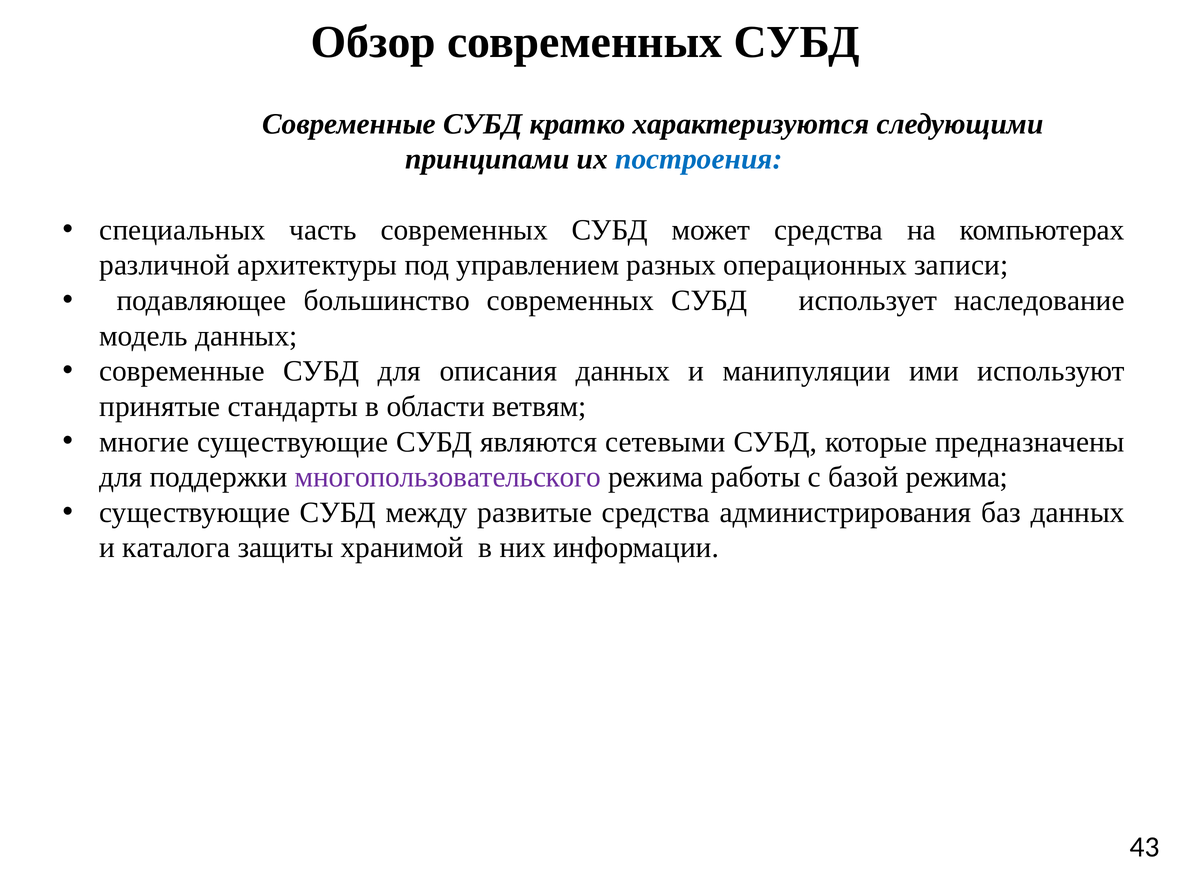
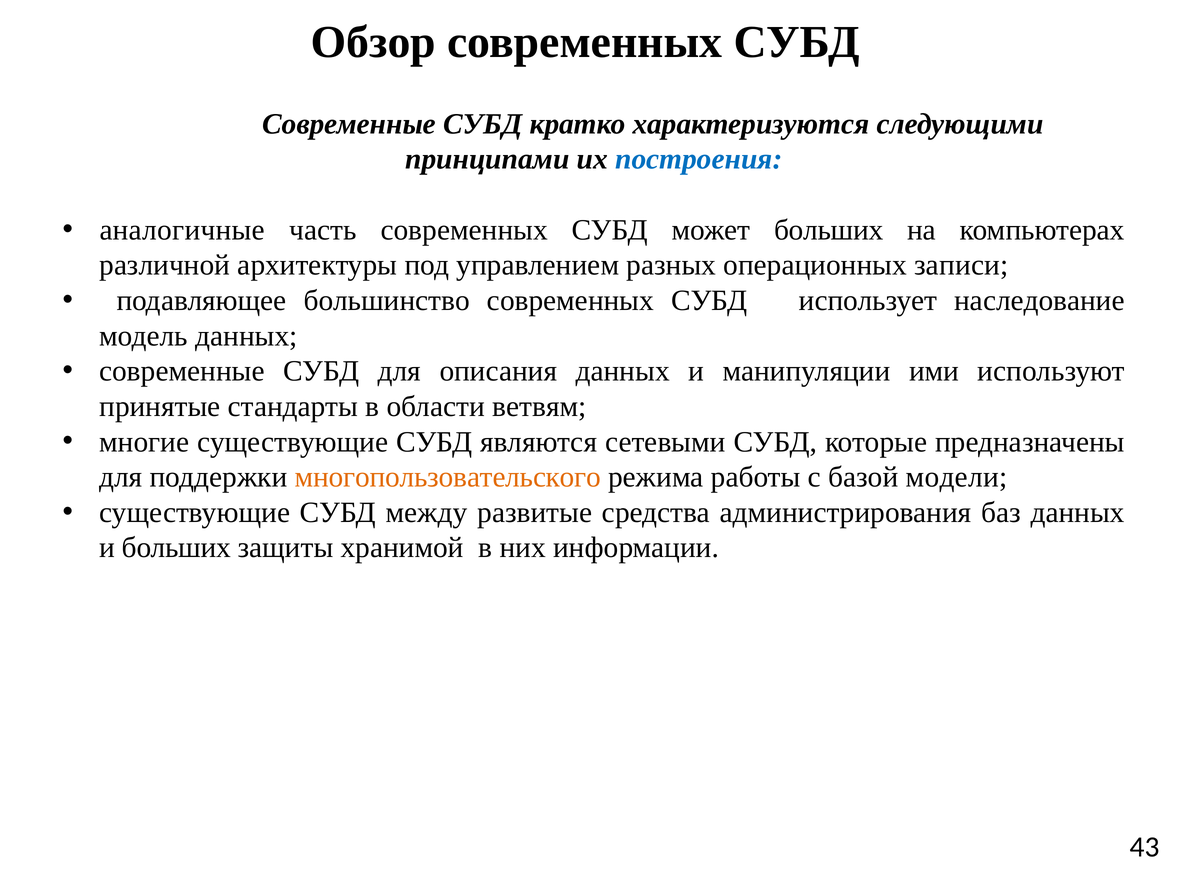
специальных: специальных -> аналогичные
может средства: средства -> больших
многопользовательского colour: purple -> orange
базой режима: режима -> модели
и каталога: каталога -> больших
